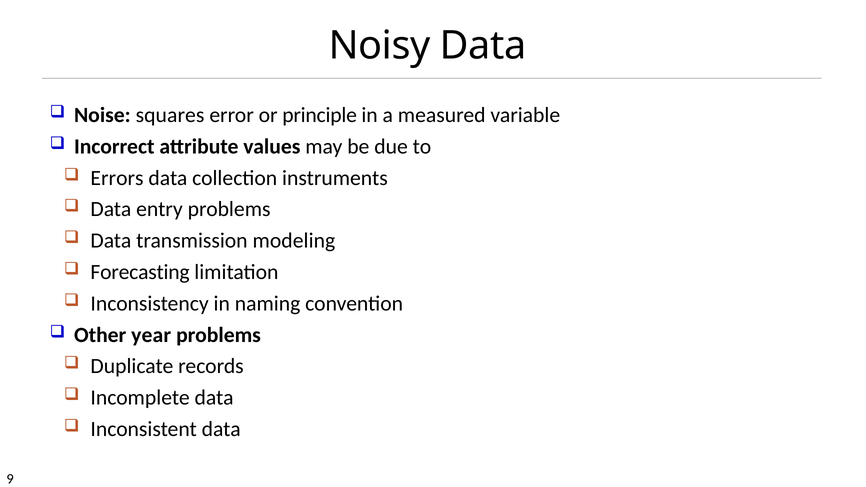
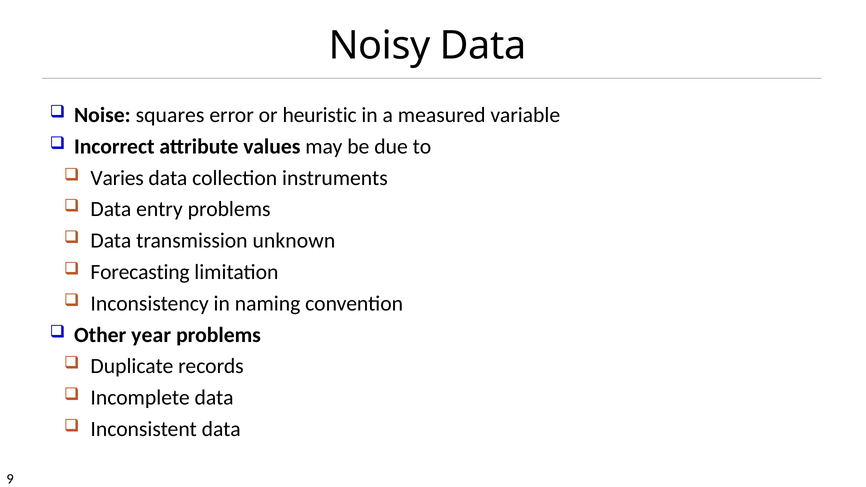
principle: principle -> heuristic
Errors: Errors -> Varies
modeling: modeling -> unknown
